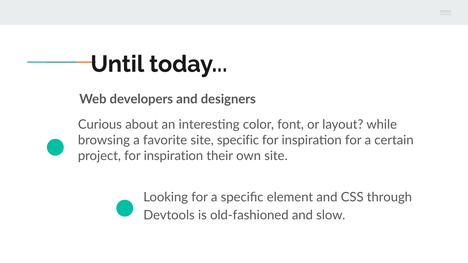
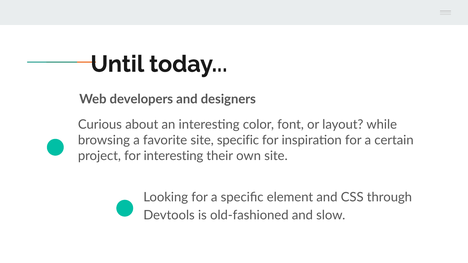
project for inspiration: inspiration -> interesting
